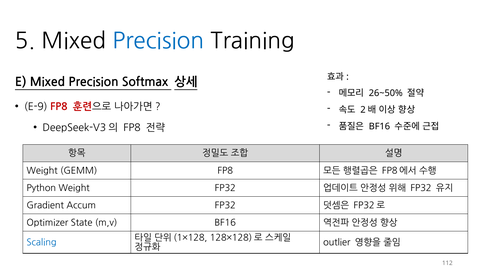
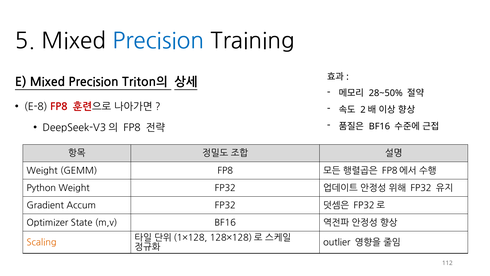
Softmax: Softmax -> Triton의
26~50%: 26~50% -> 28~50%
E-9: E-9 -> E-8
Scaling colour: blue -> orange
